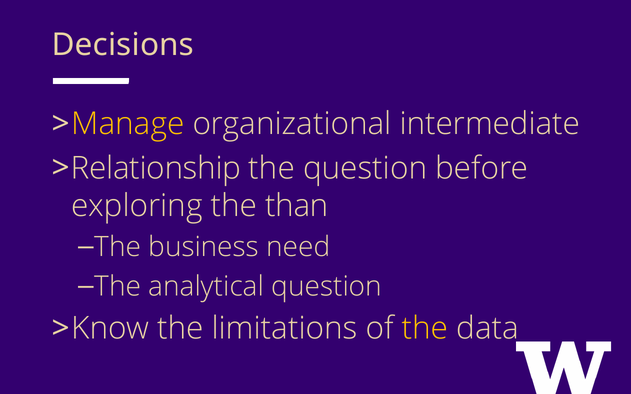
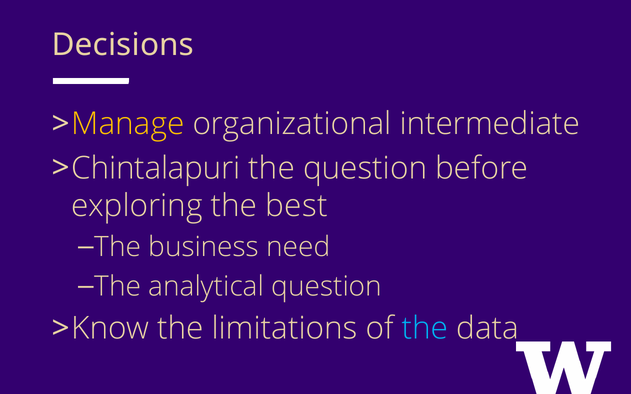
Relationship: Relationship -> Chintalapuri
than: than -> best
the at (425, 329) colour: yellow -> light blue
